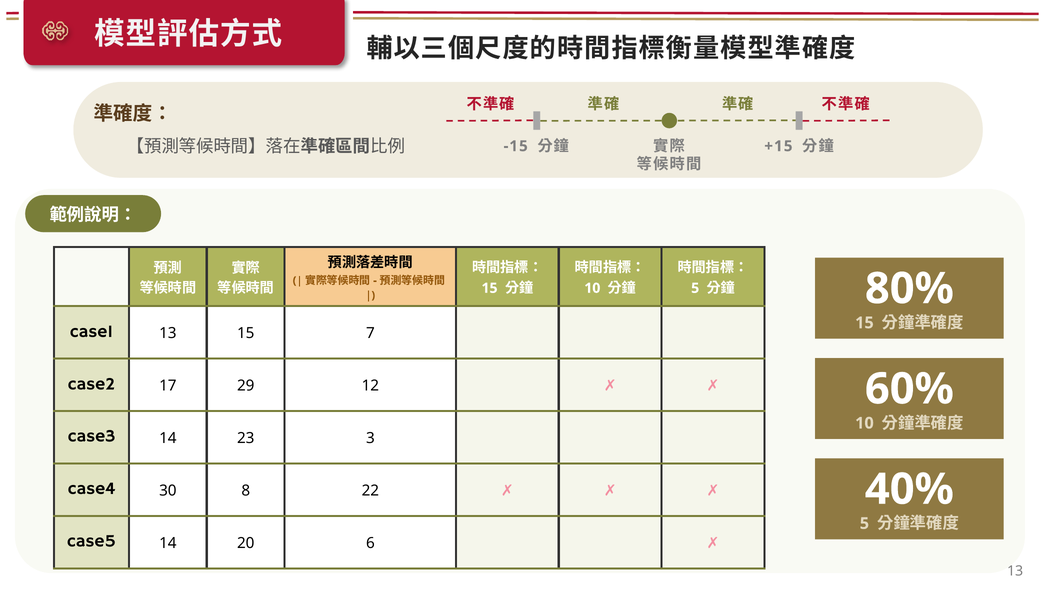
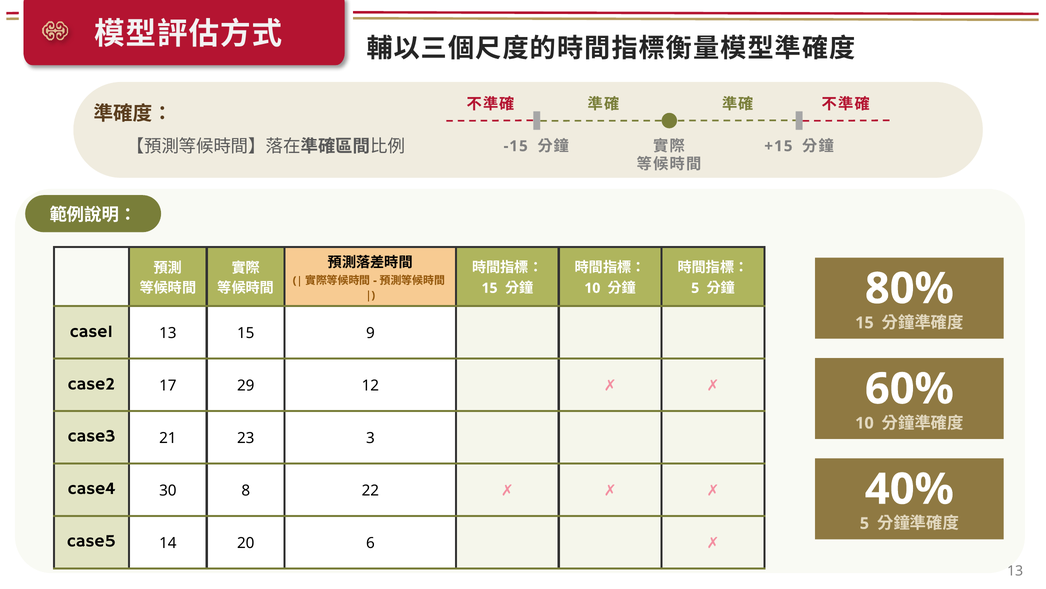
7: 7 -> 9
case3 14: 14 -> 21
